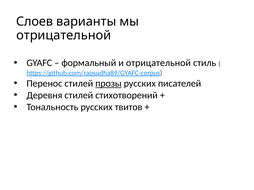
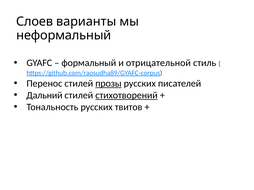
отрицательной at (64, 35): отрицательной -> неформальный
Деревня: Деревня -> Дальний
стихотворений underline: none -> present
